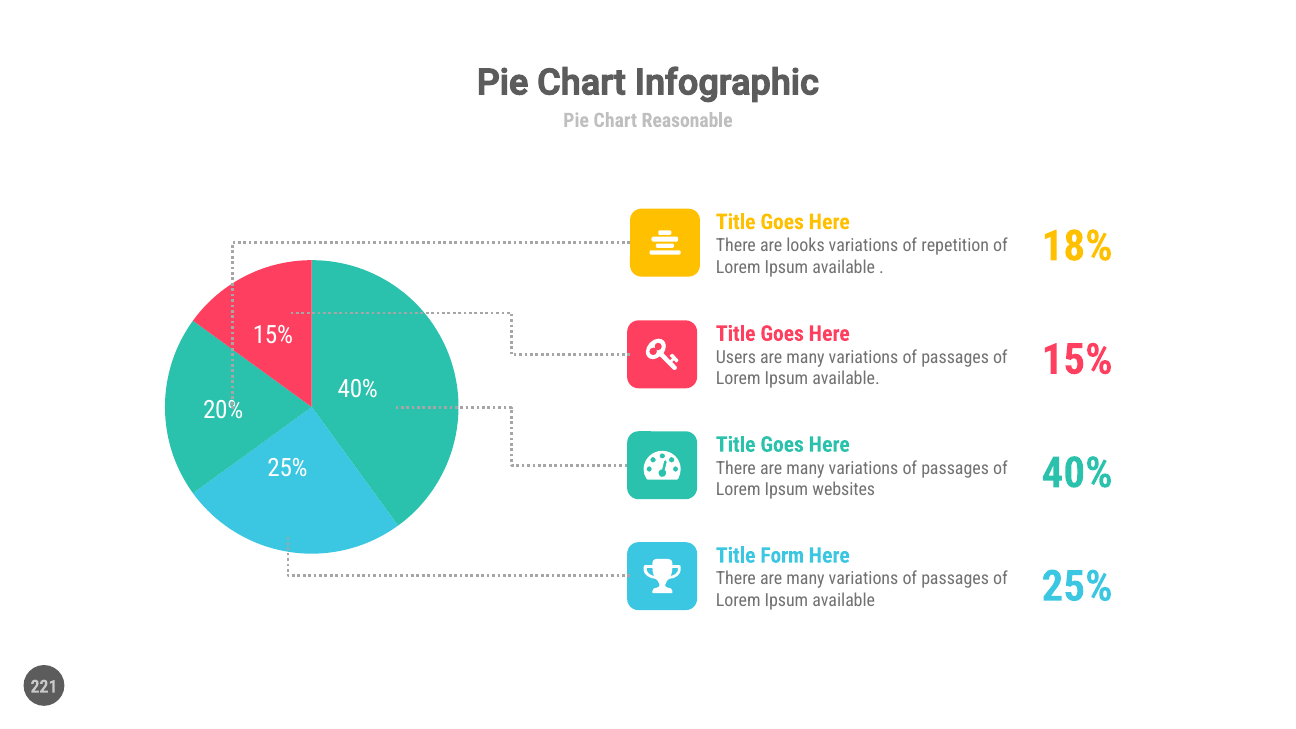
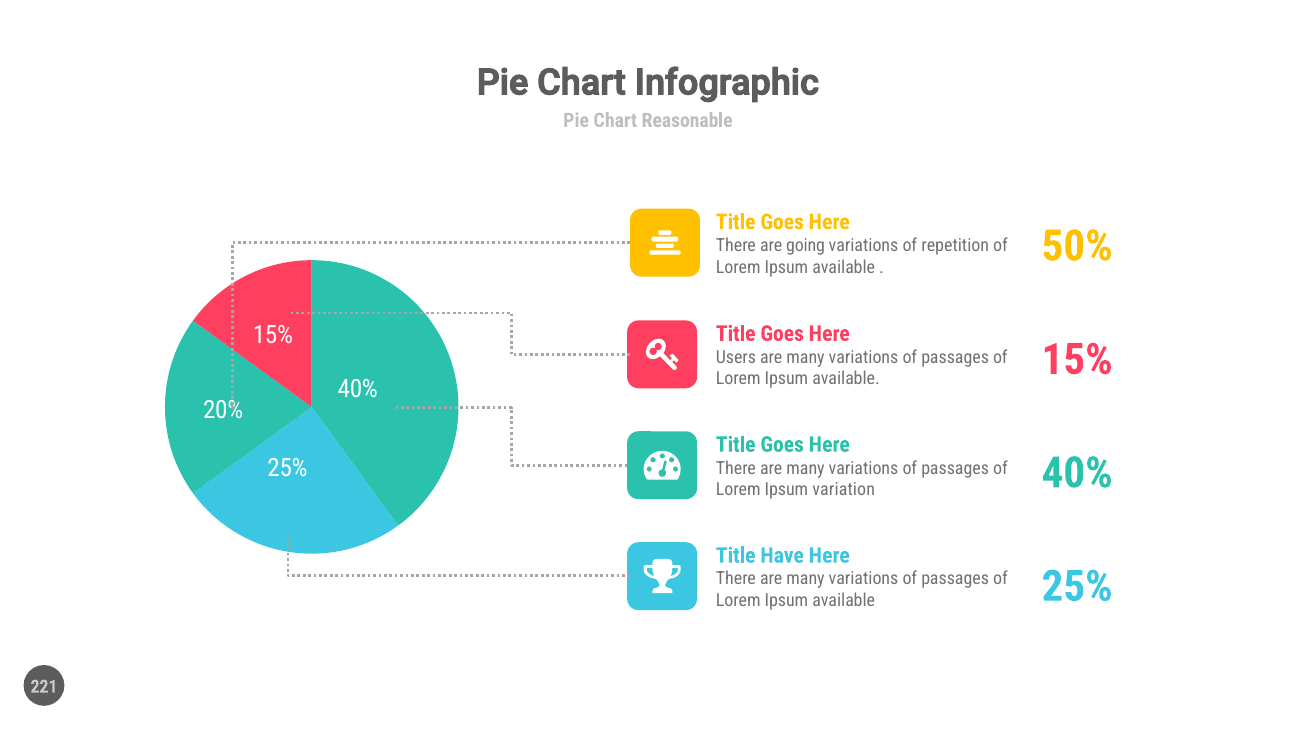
18%: 18% -> 50%
looks: looks -> going
websites: websites -> variation
Form: Form -> Have
